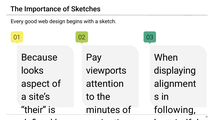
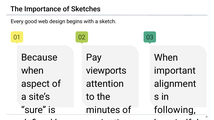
looks at (32, 71): looks -> when
displaying: displaying -> important
their: their -> sure
